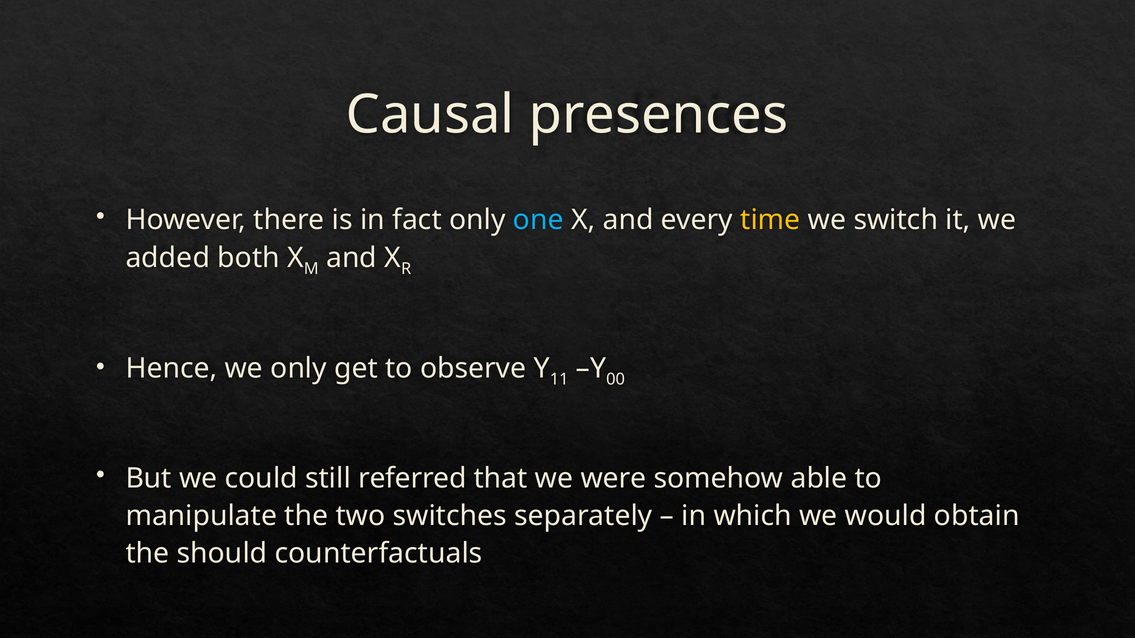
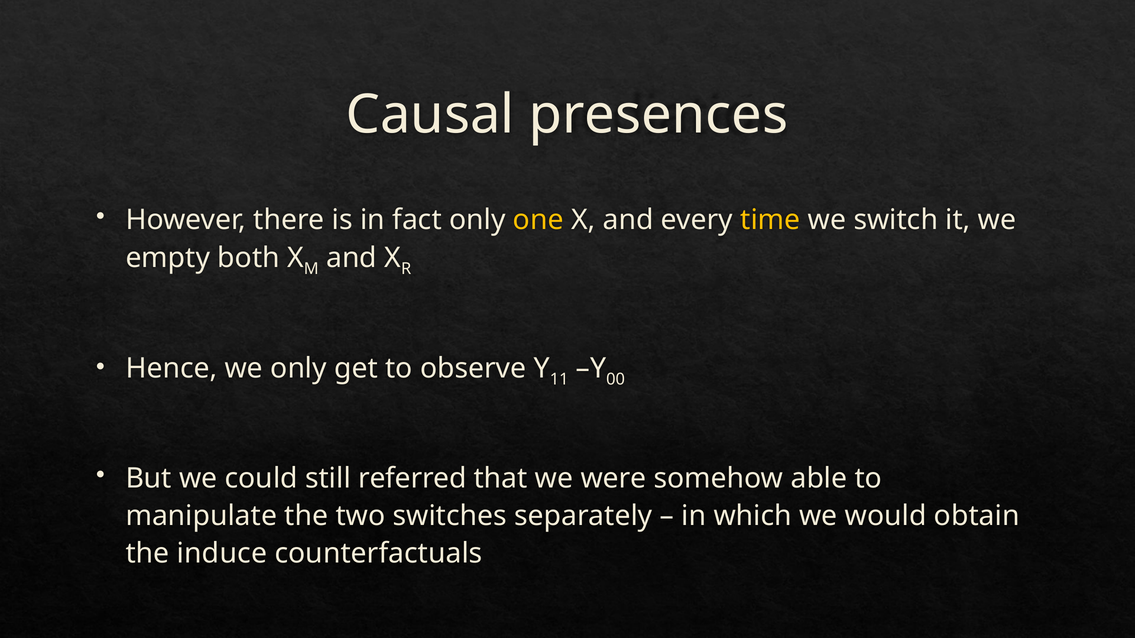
one colour: light blue -> yellow
added: added -> empty
should: should -> induce
